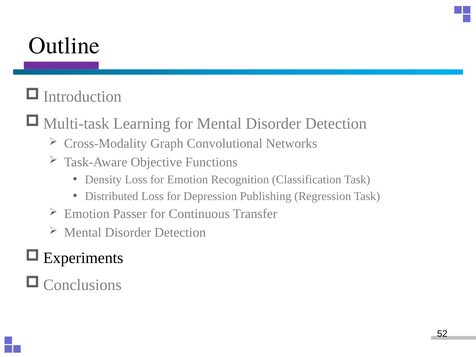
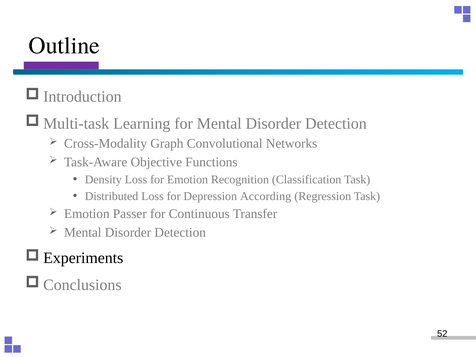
Publishing: Publishing -> According
